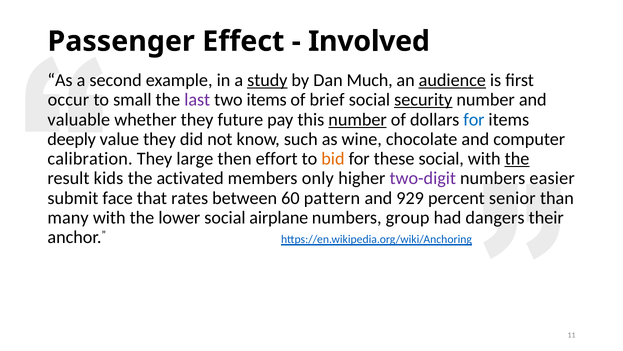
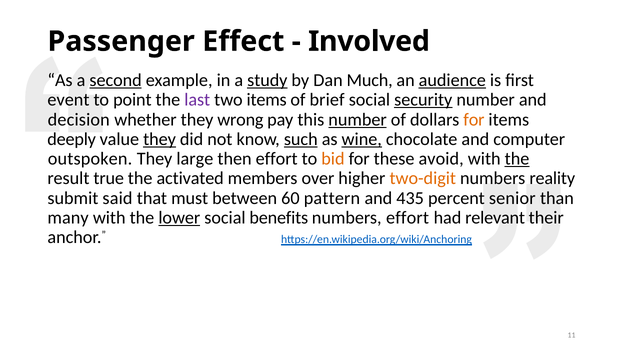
second underline: none -> present
occur: occur -> event
small: small -> point
valuable: valuable -> decision
future: future -> wrong
for at (474, 119) colour: blue -> orange
they at (160, 139) underline: none -> present
such underline: none -> present
wine underline: none -> present
calibration: calibration -> outspoken
these social: social -> avoid
kids: kids -> true
only: only -> over
two-digit colour: purple -> orange
easier: easier -> reality
face: face -> said
rates: rates -> must
929: 929 -> 435
lower underline: none -> present
airplane: airplane -> benefits
numbers group: group -> effort
dangers: dangers -> relevant
